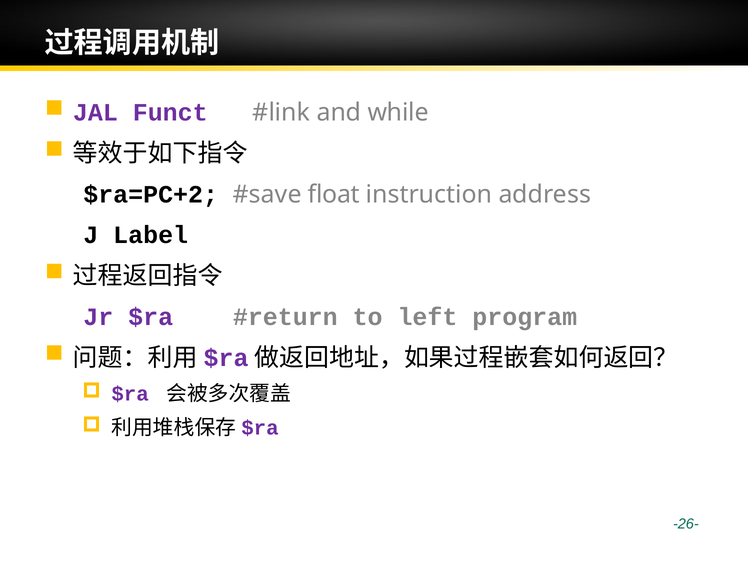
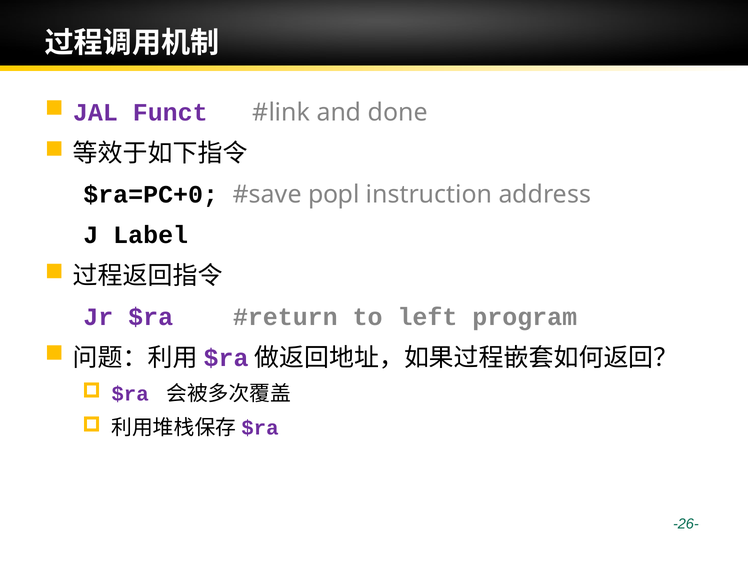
while: while -> done
$ra=PC+2: $ra=PC+2 -> $ra=PC+0
float: float -> popl
